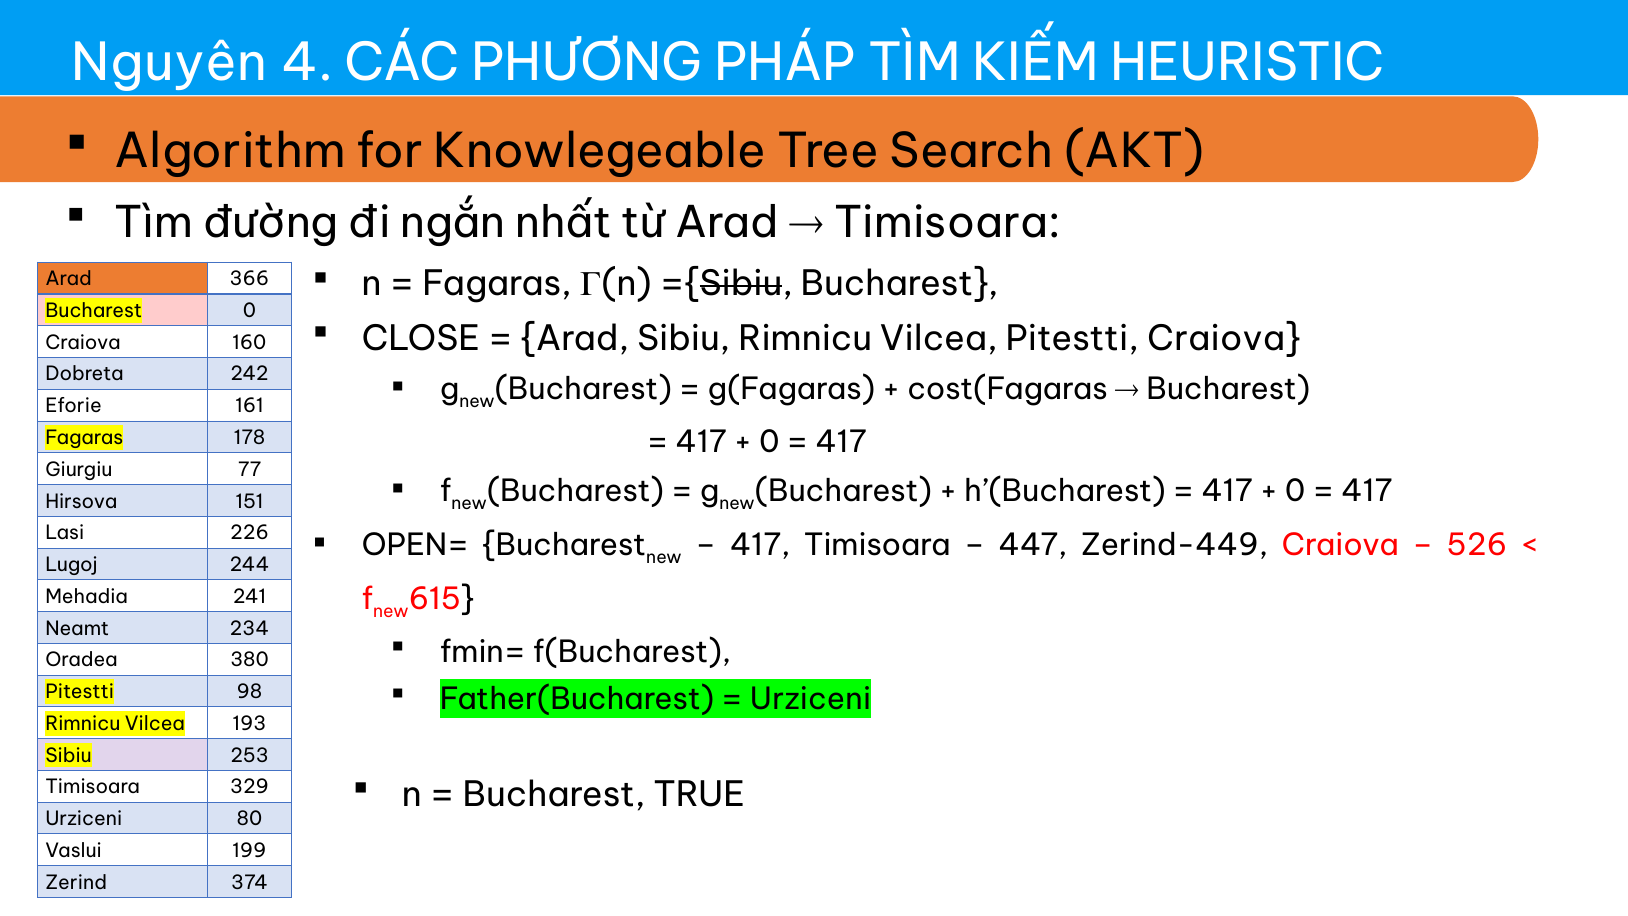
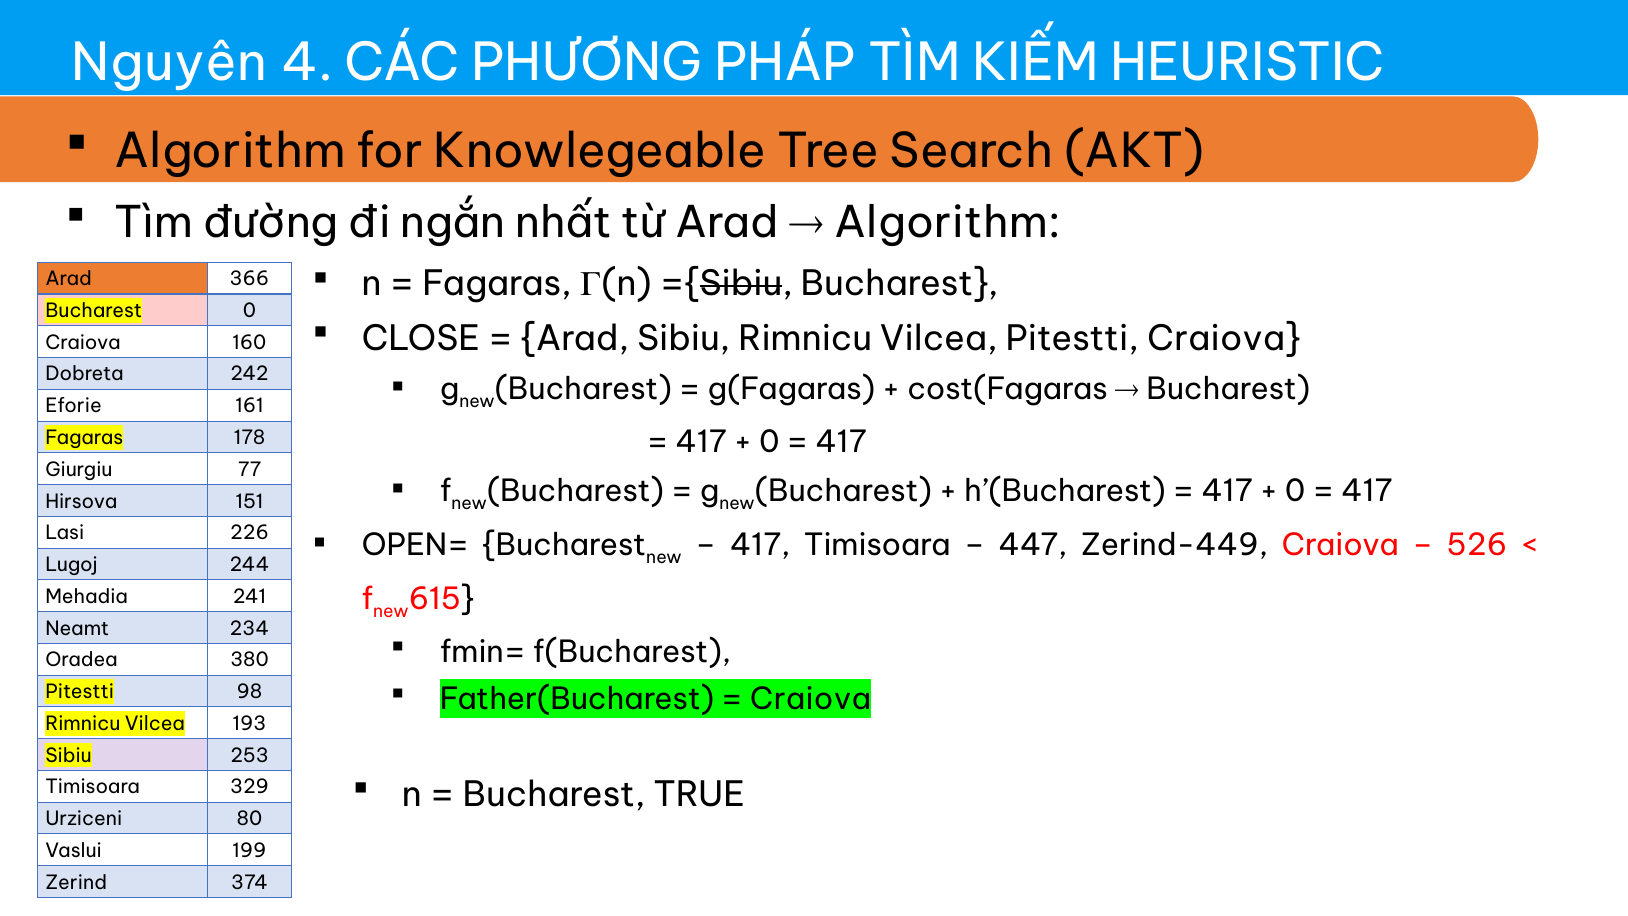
Timisoara at (948, 223): Timisoara -> Algorithm
Urziceni at (811, 700): Urziceni -> Craiova
